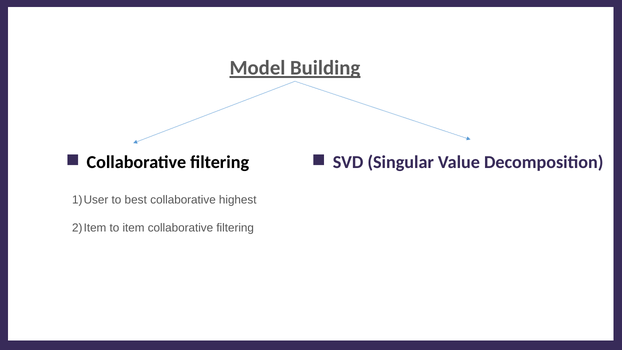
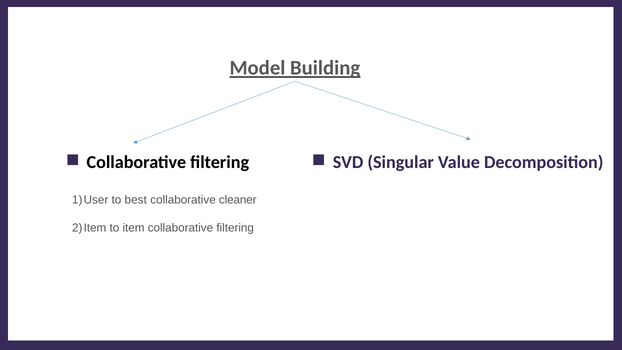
highest: highest -> cleaner
